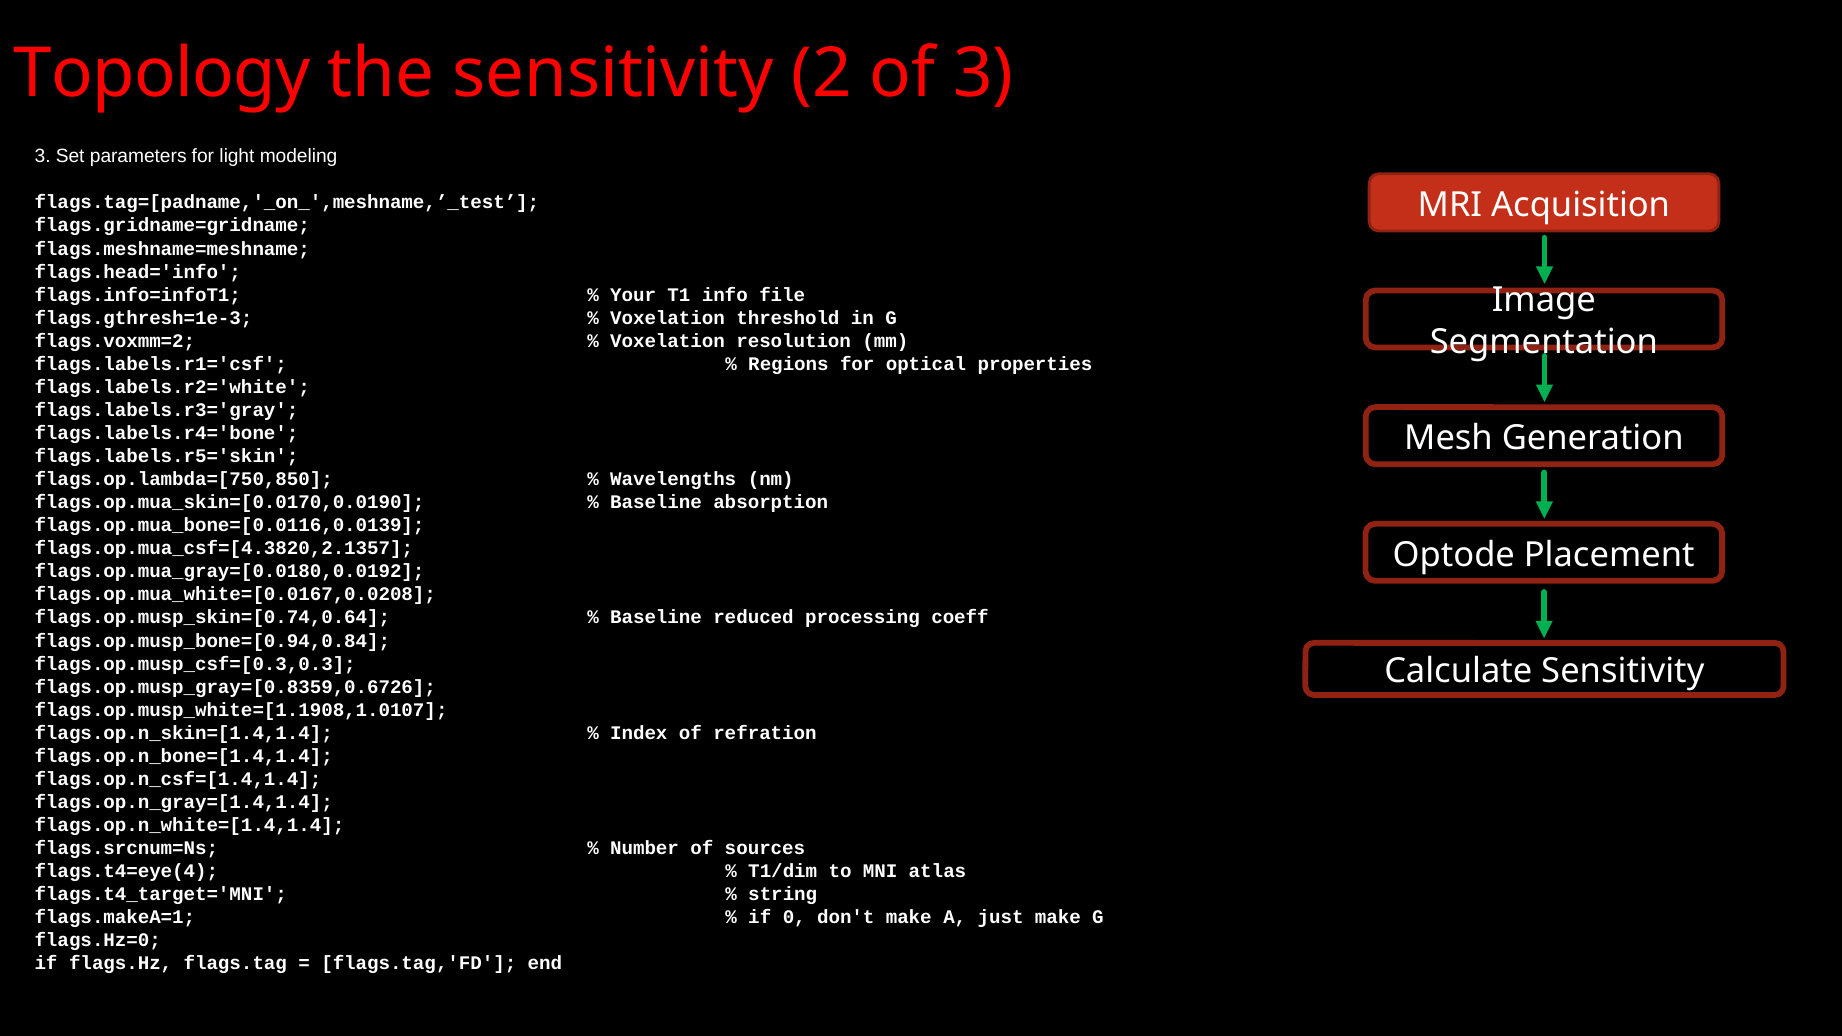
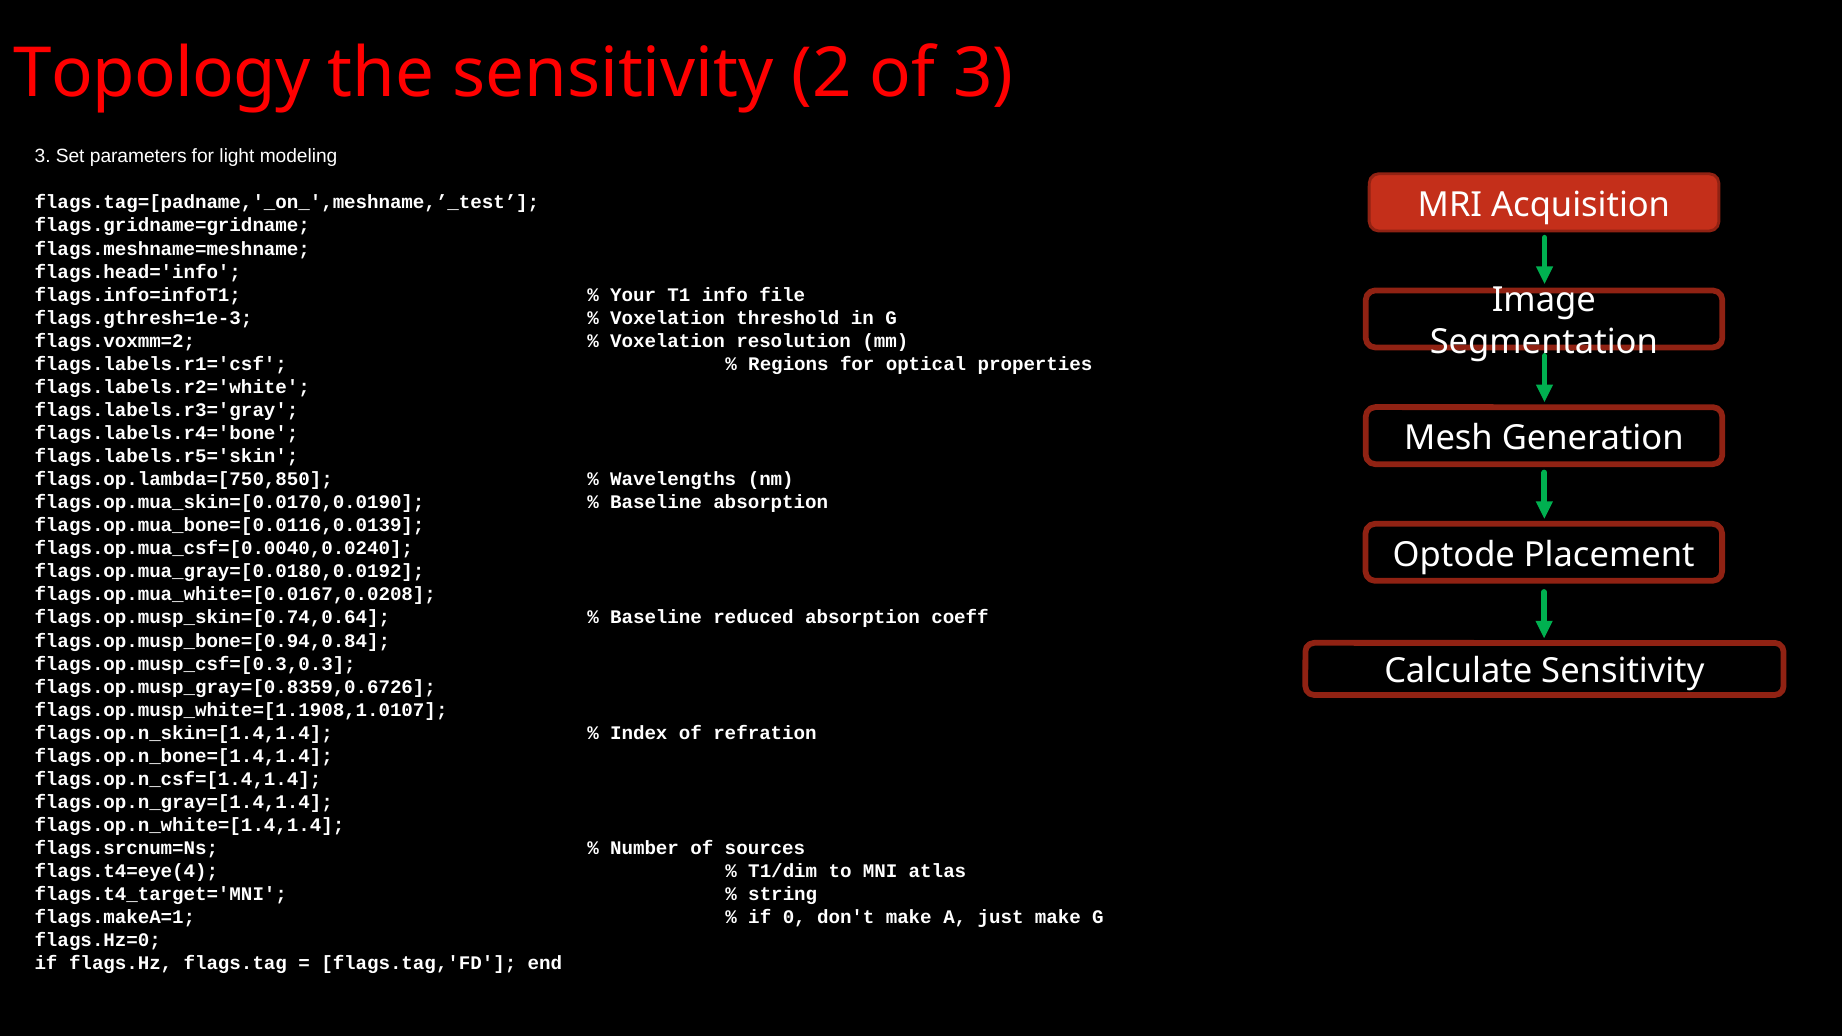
flags.op.mua_csf=[4.3820,2.1357: flags.op.mua_csf=[4.3820,2.1357 -> flags.op.mua_csf=[0.0040,0.0240
reduced processing: processing -> absorption
